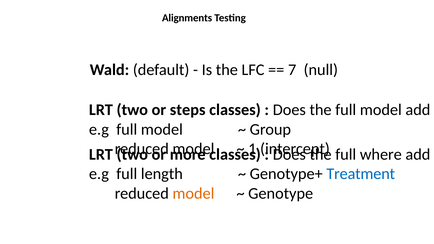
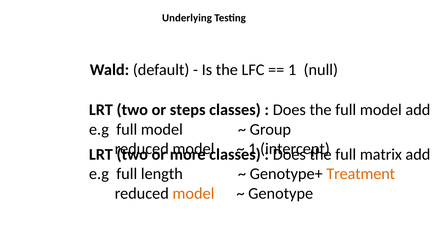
Alignments: Alignments -> Underlying
7 at (292, 70): 7 -> 1
where: where -> matrix
Treatment colour: blue -> orange
